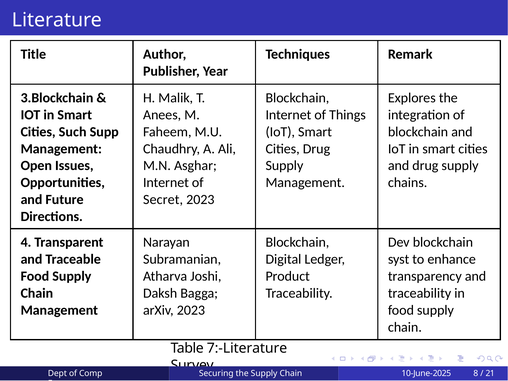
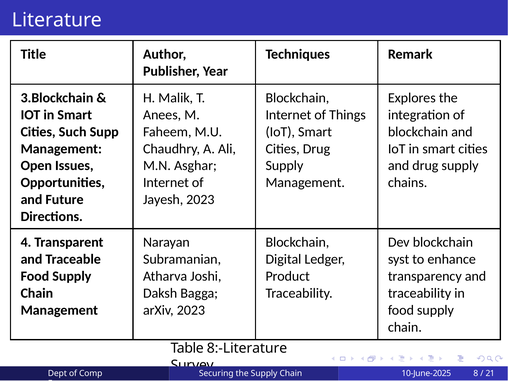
Secret: Secret -> Jayesh
7:-Literature: 7:-Literature -> 8:-Literature
